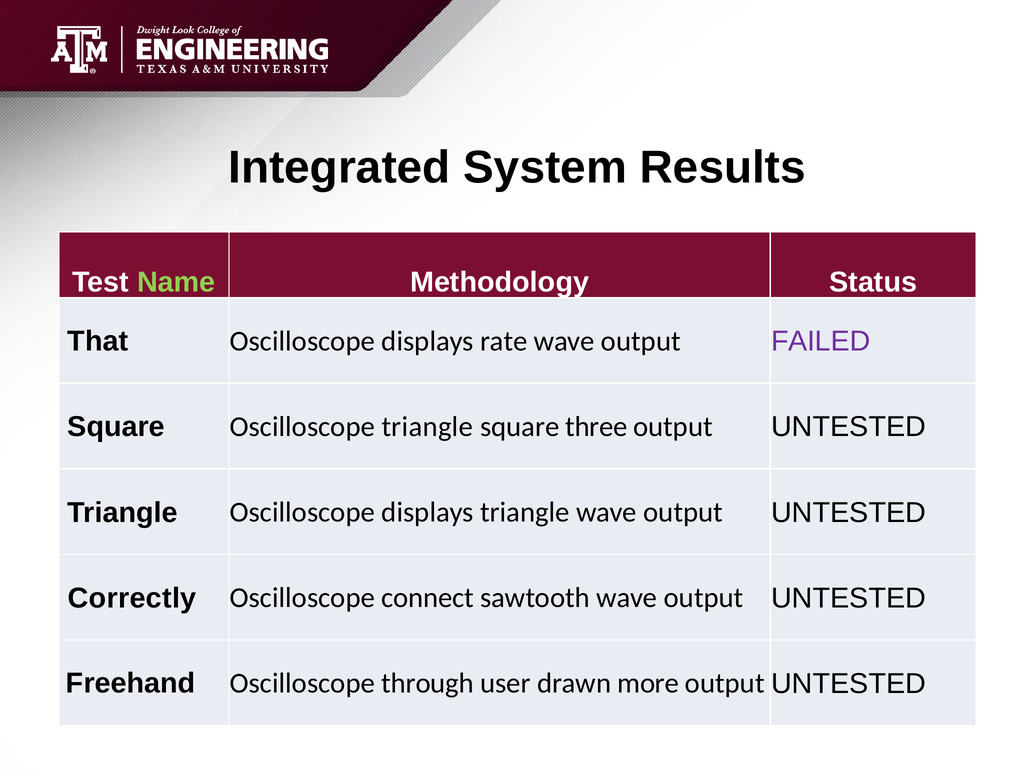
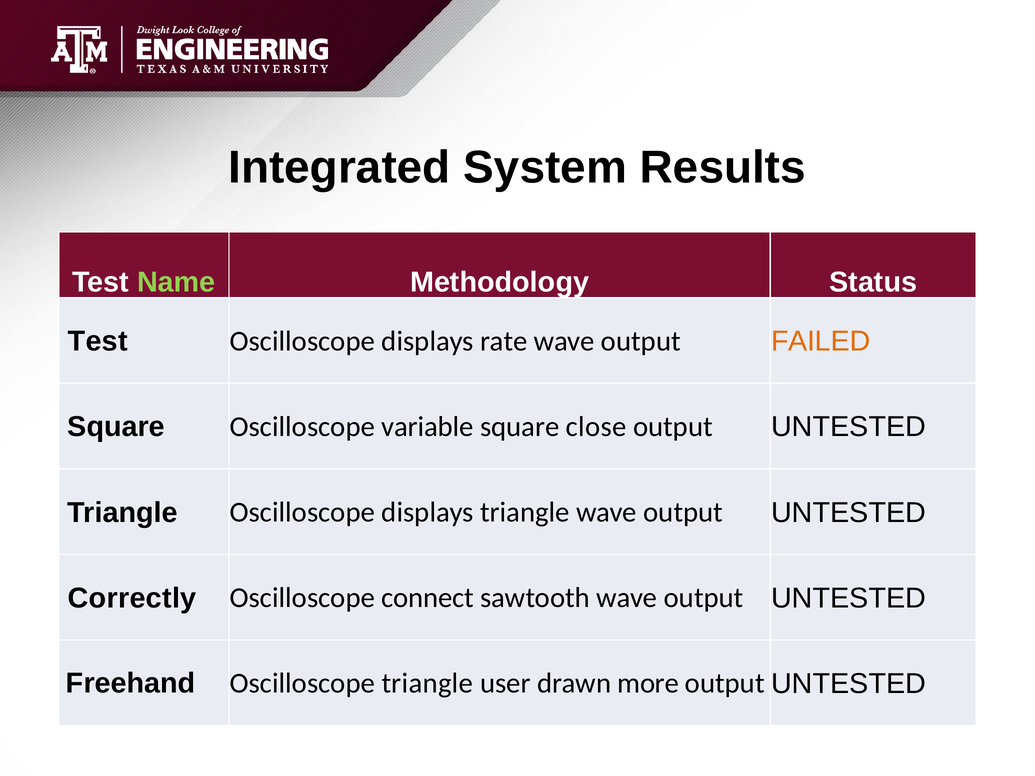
That at (98, 342): That -> Test
FAILED colour: purple -> orange
Oscilloscope triangle: triangle -> variable
three: three -> close
Oscilloscope through: through -> triangle
